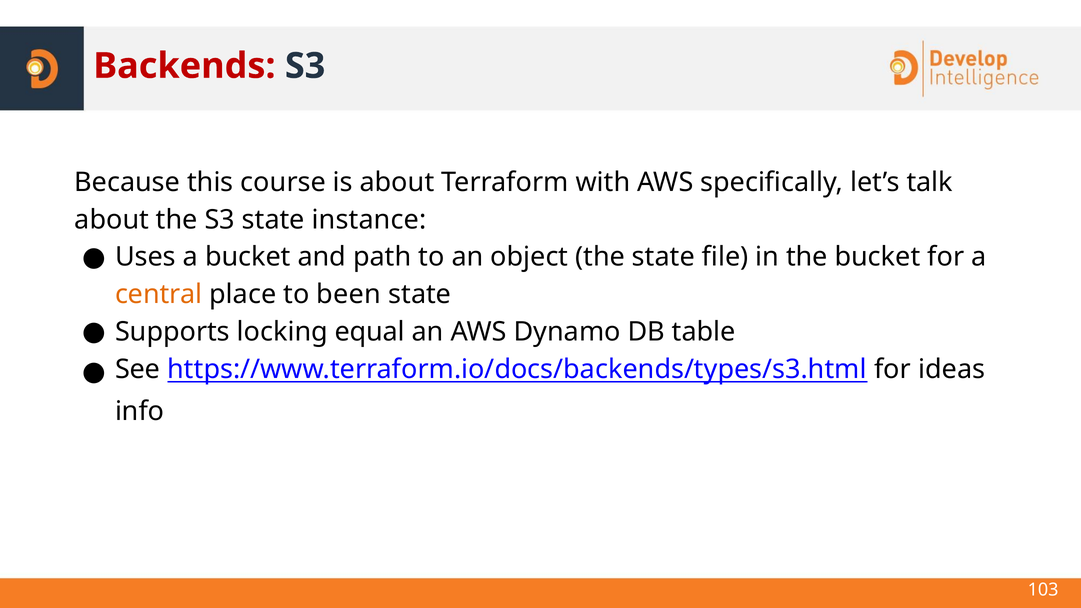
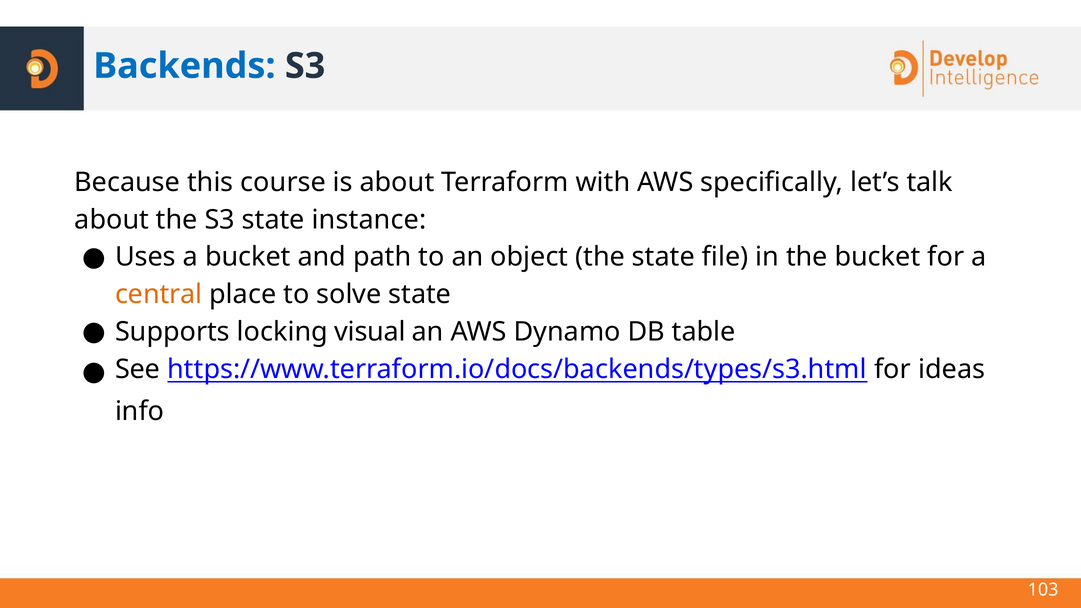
Backends colour: red -> blue
been: been -> solve
equal: equal -> visual
